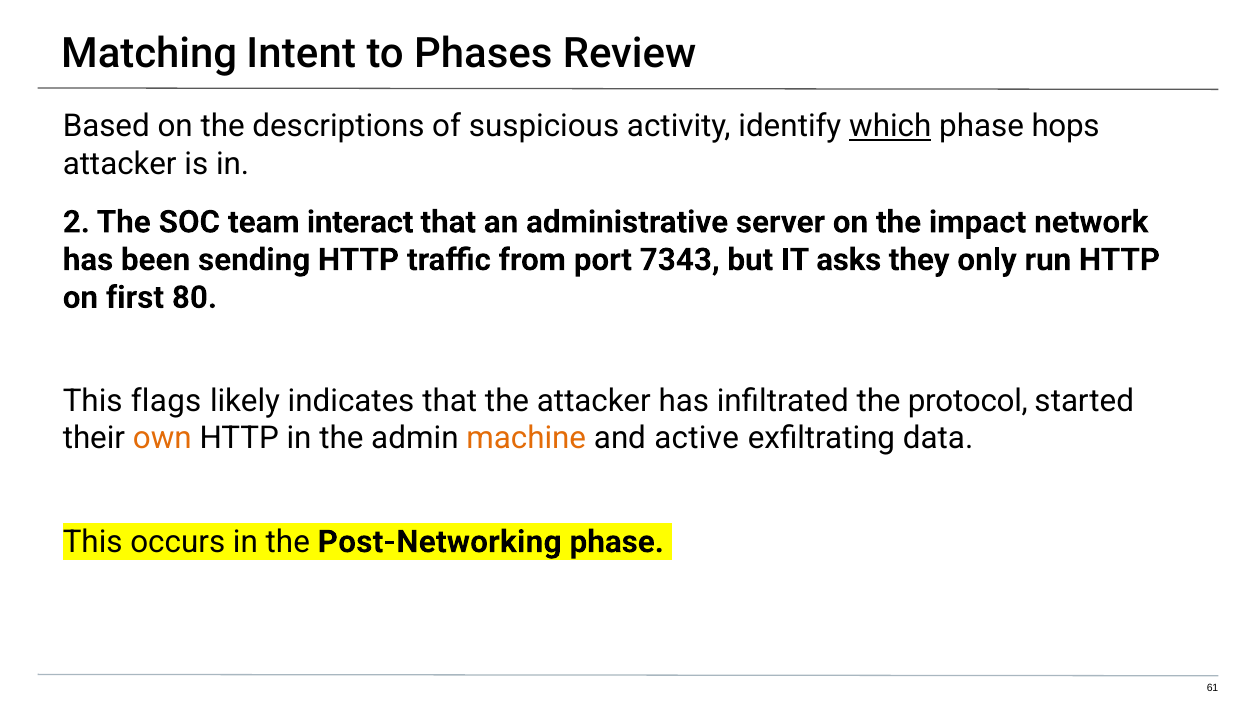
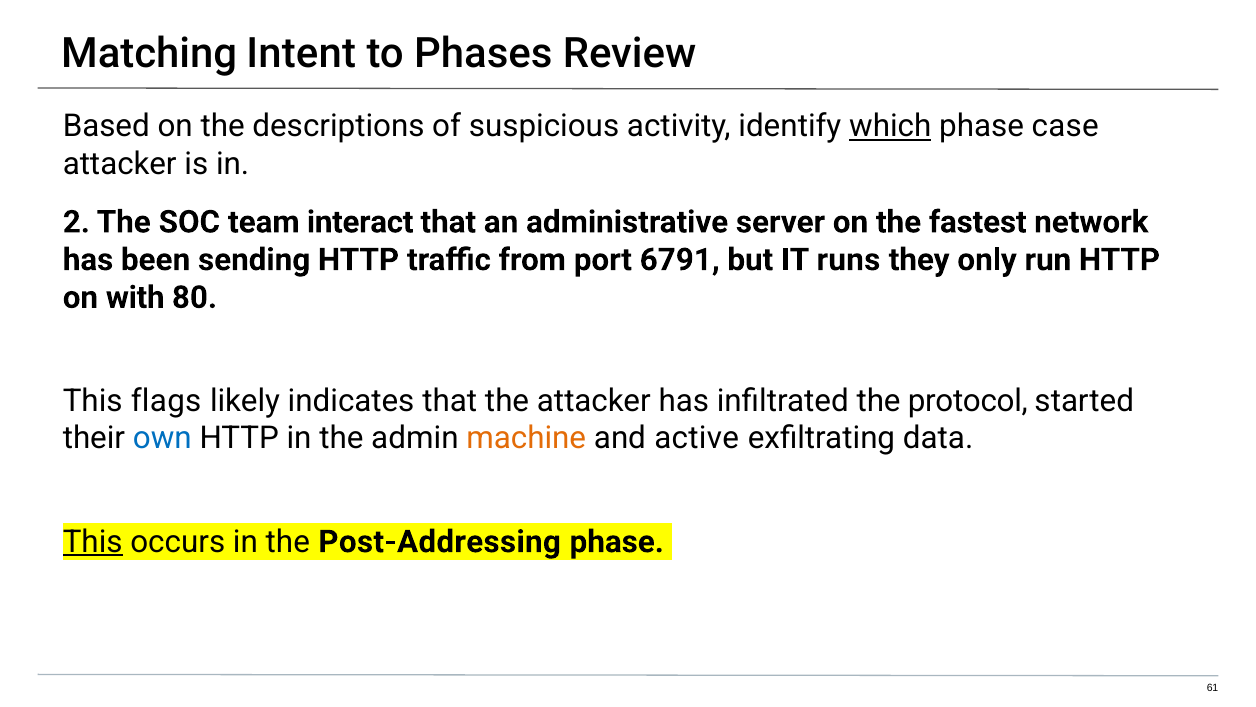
hops: hops -> case
impact: impact -> fastest
7343: 7343 -> 6791
asks: asks -> runs
first: first -> with
own colour: orange -> blue
This at (93, 541) underline: none -> present
Post-Networking: Post-Networking -> Post-Addressing
